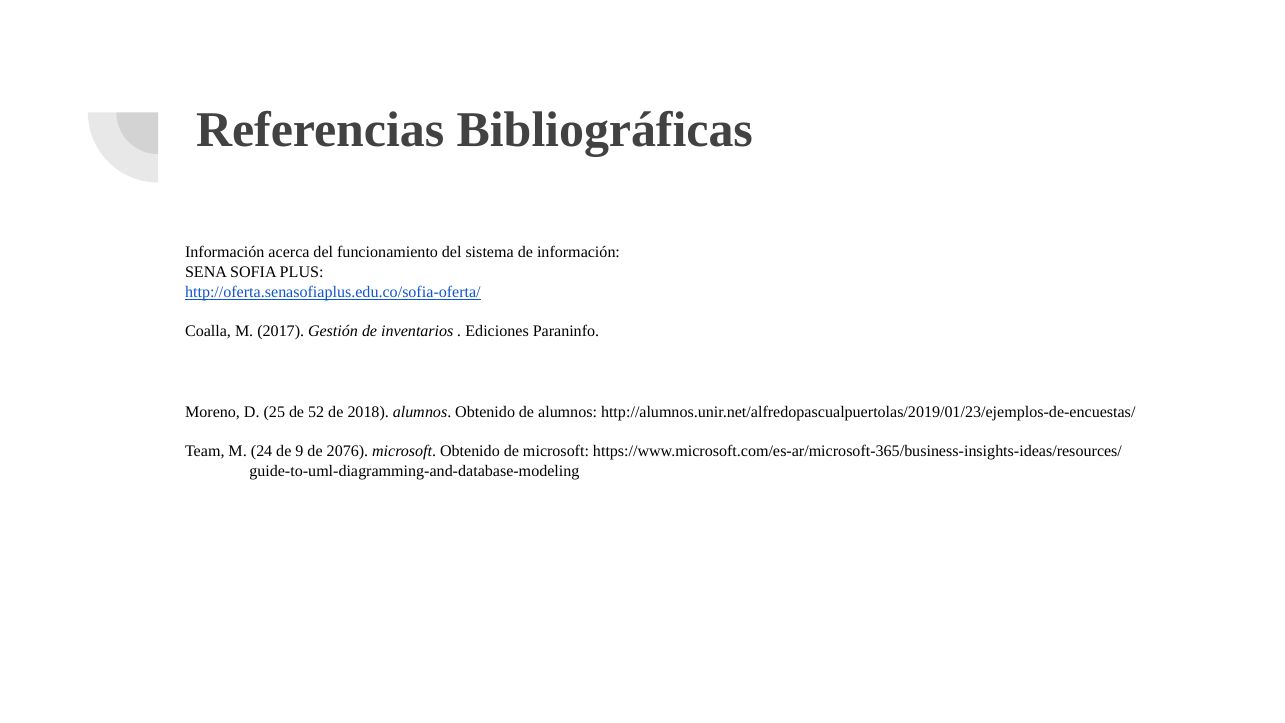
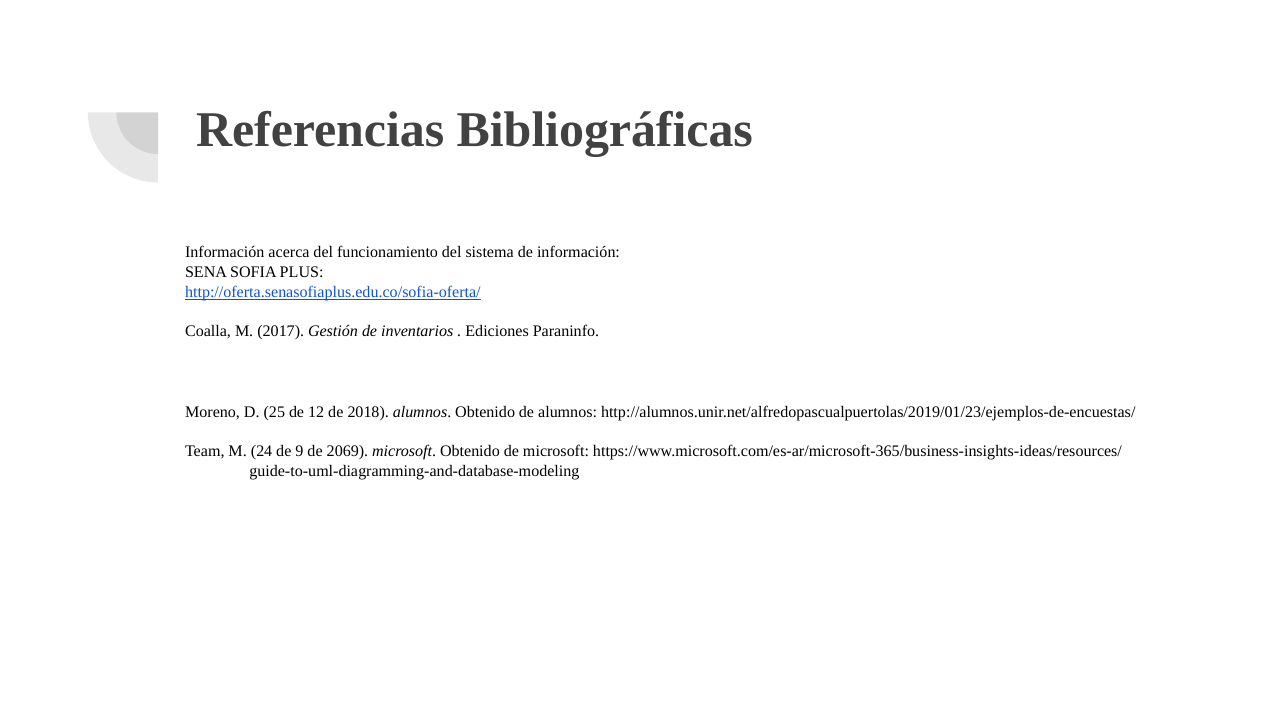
52: 52 -> 12
2076: 2076 -> 2069
